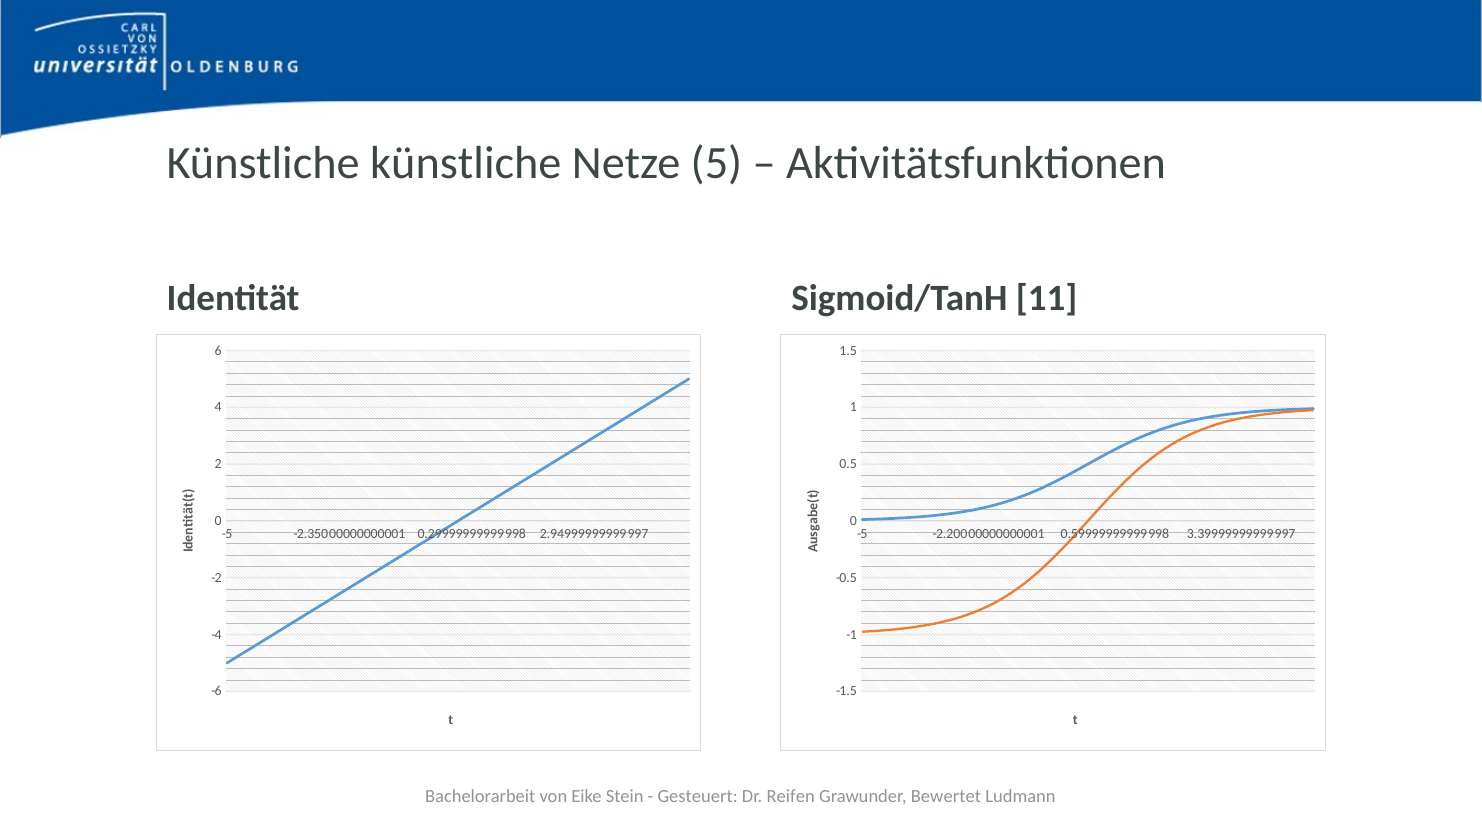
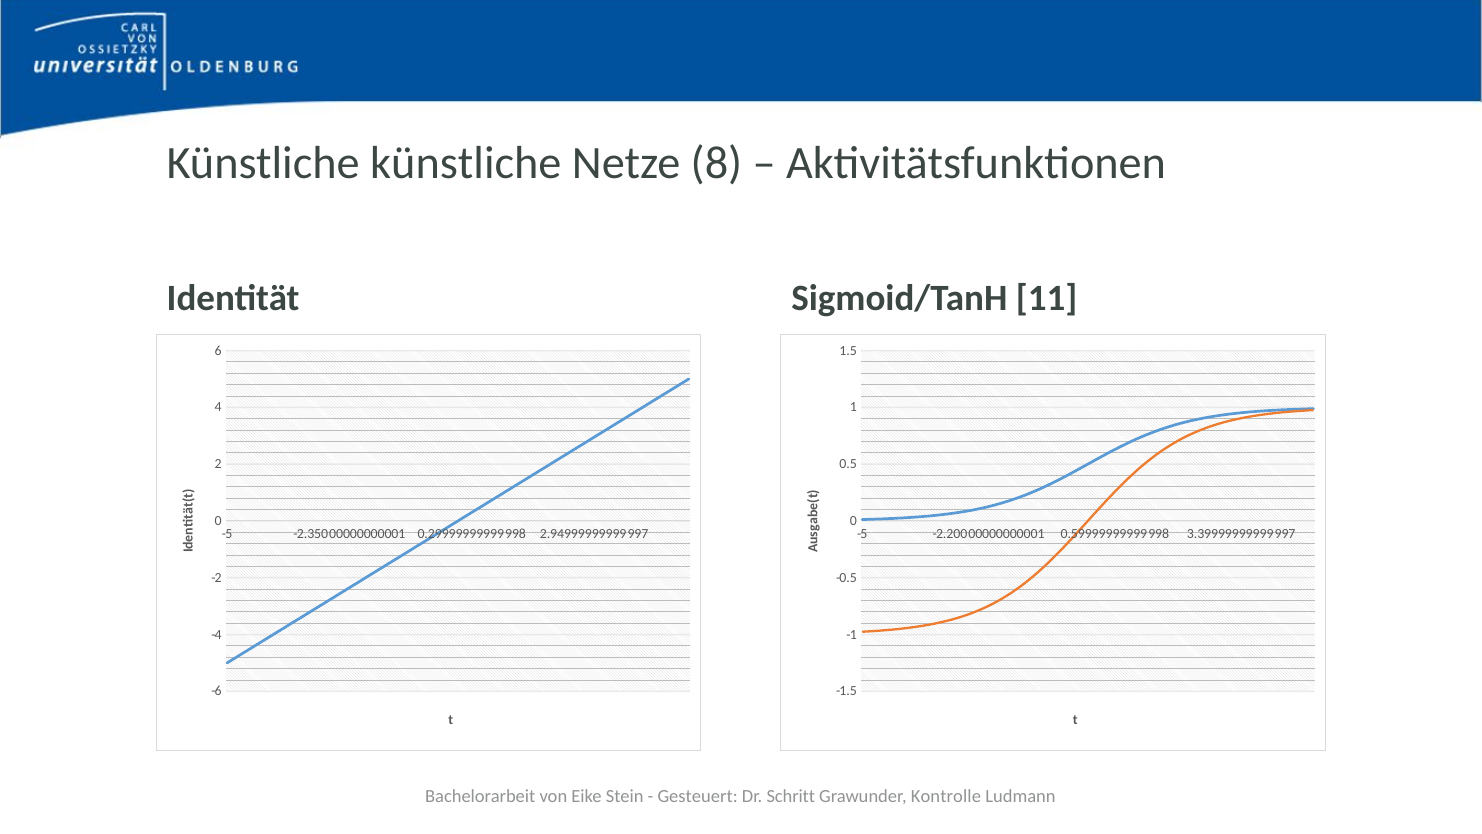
5: 5 -> 8
Reifen: Reifen -> Schritt
Bewertet: Bewertet -> Kontrolle
